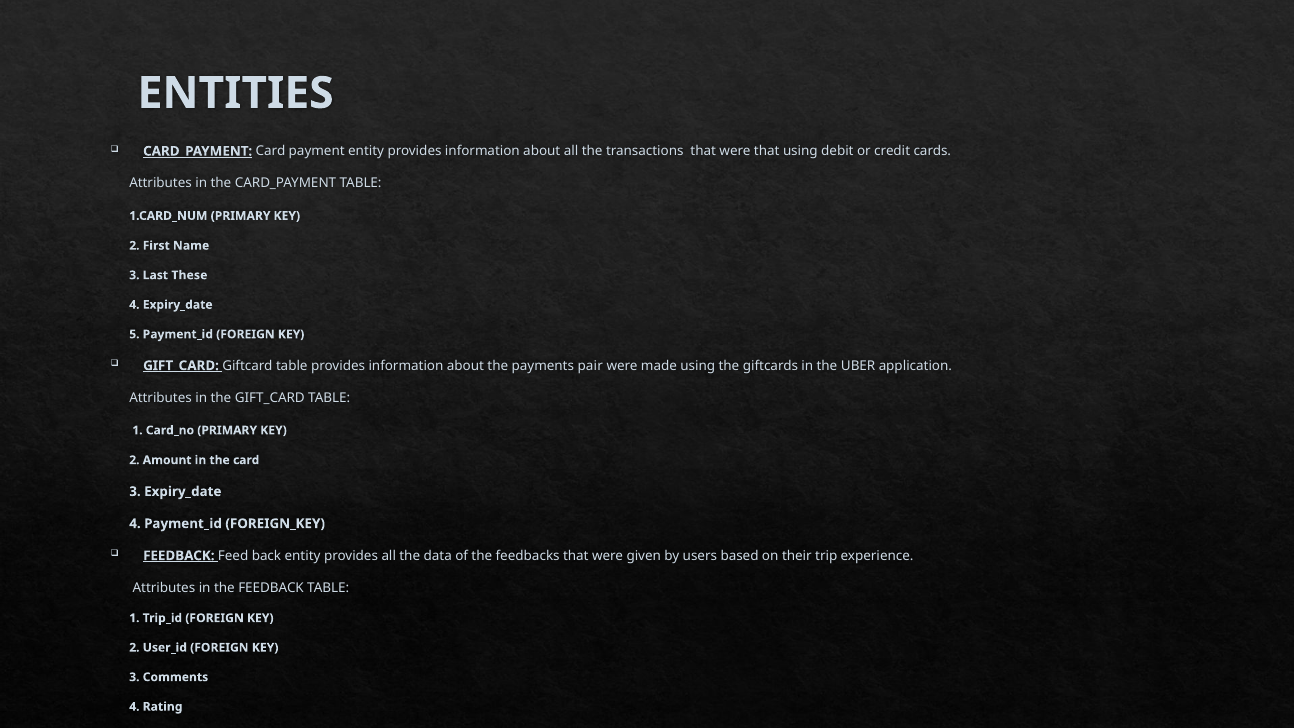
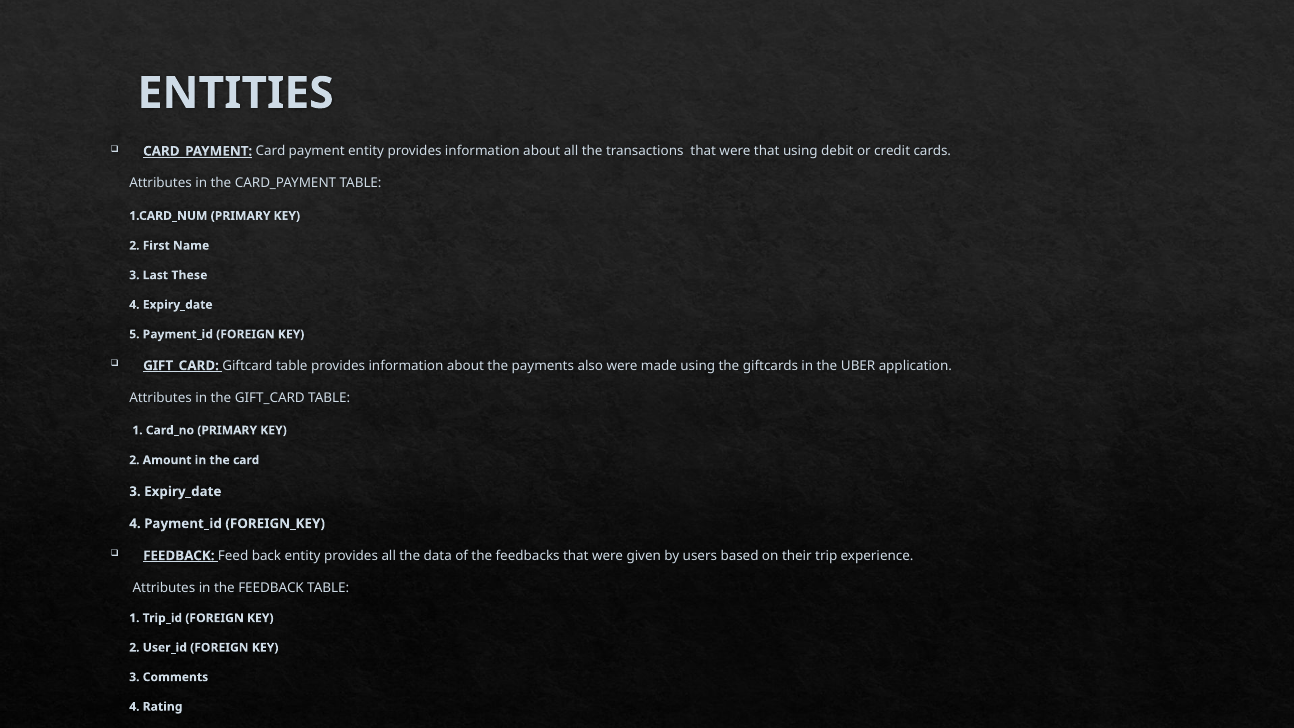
pair: pair -> also
